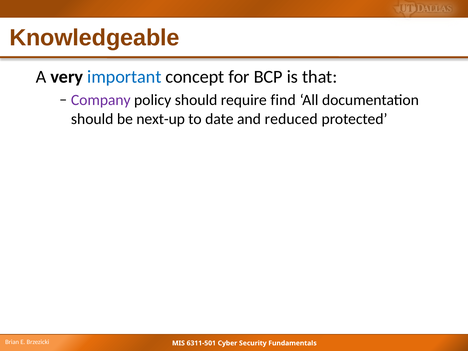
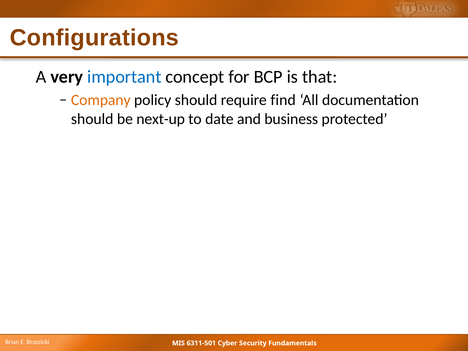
Knowledgeable: Knowledgeable -> Configurations
Company colour: purple -> orange
reduced: reduced -> business
